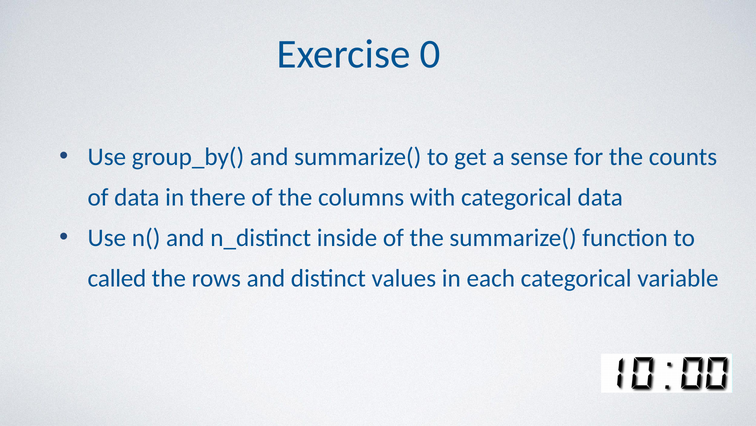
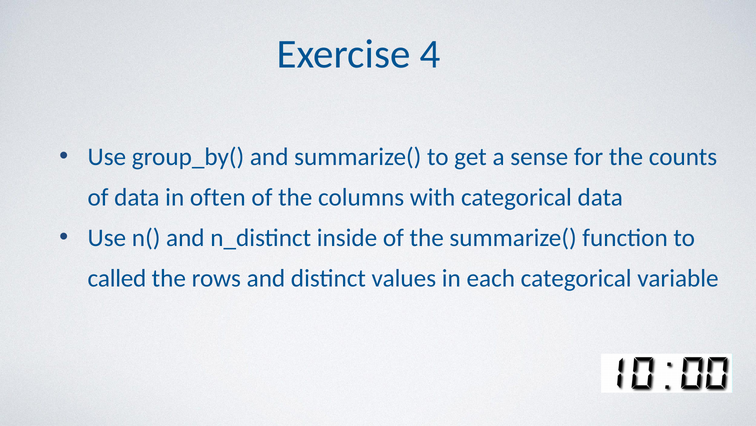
0: 0 -> 4
there: there -> often
